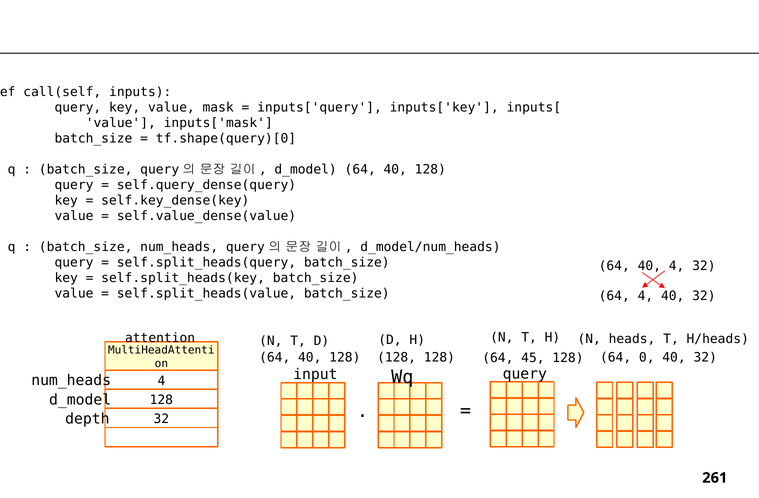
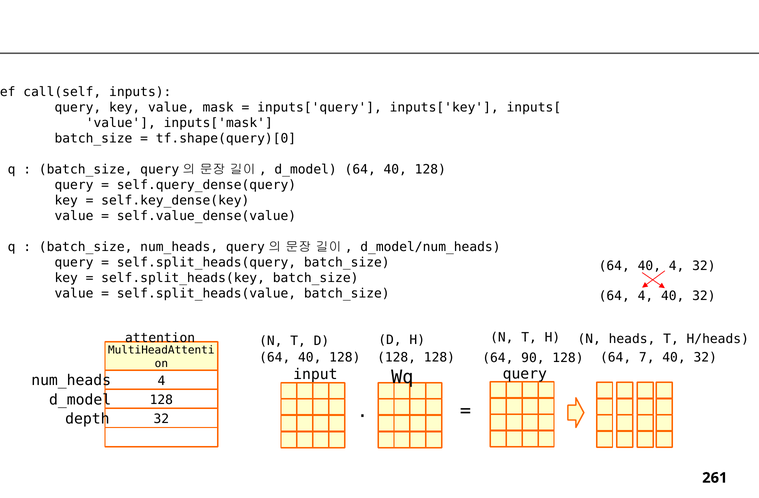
45: 45 -> 90
0: 0 -> 7
